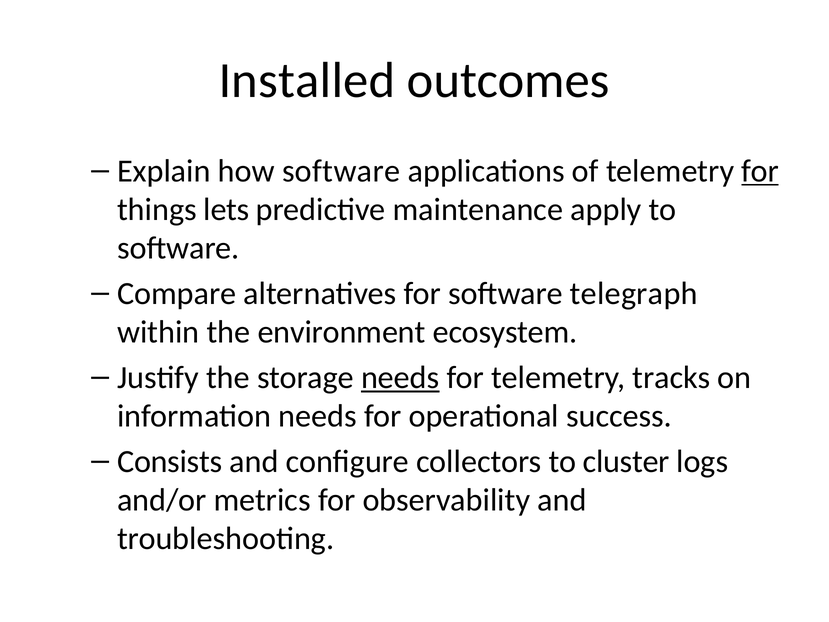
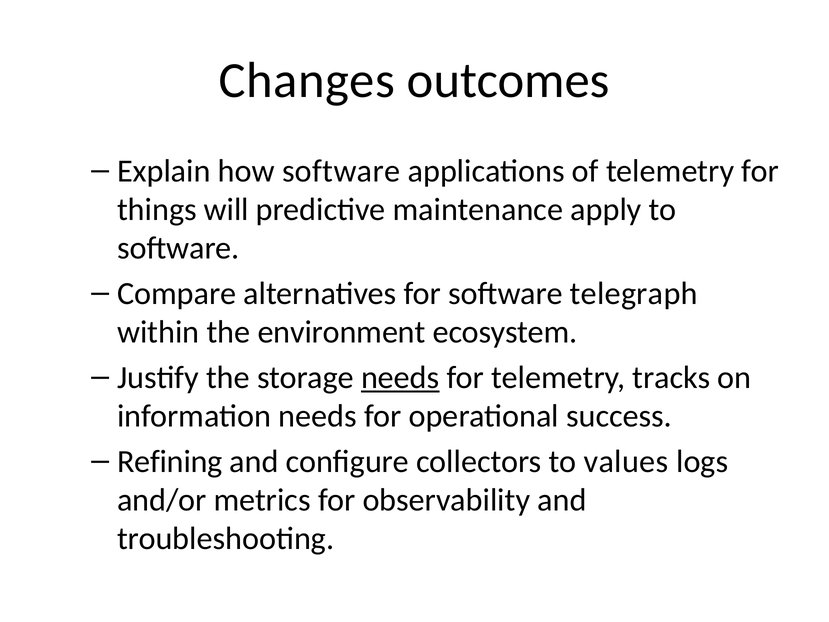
Installed: Installed -> Changes
for at (760, 171) underline: present -> none
lets: lets -> will
Consists: Consists -> Refining
cluster: cluster -> values
